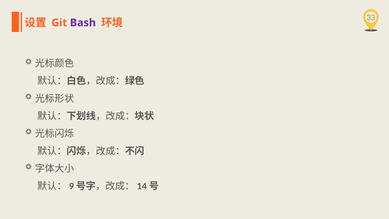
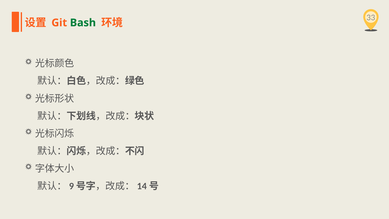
Bash colour: purple -> green
